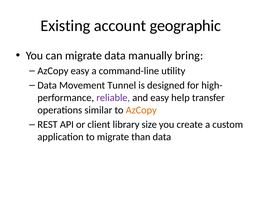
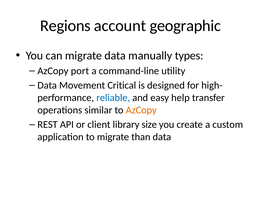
Existing: Existing -> Regions
bring: bring -> types
AzCopy easy: easy -> port
Tunnel: Tunnel -> Critical
reliable colour: purple -> blue
